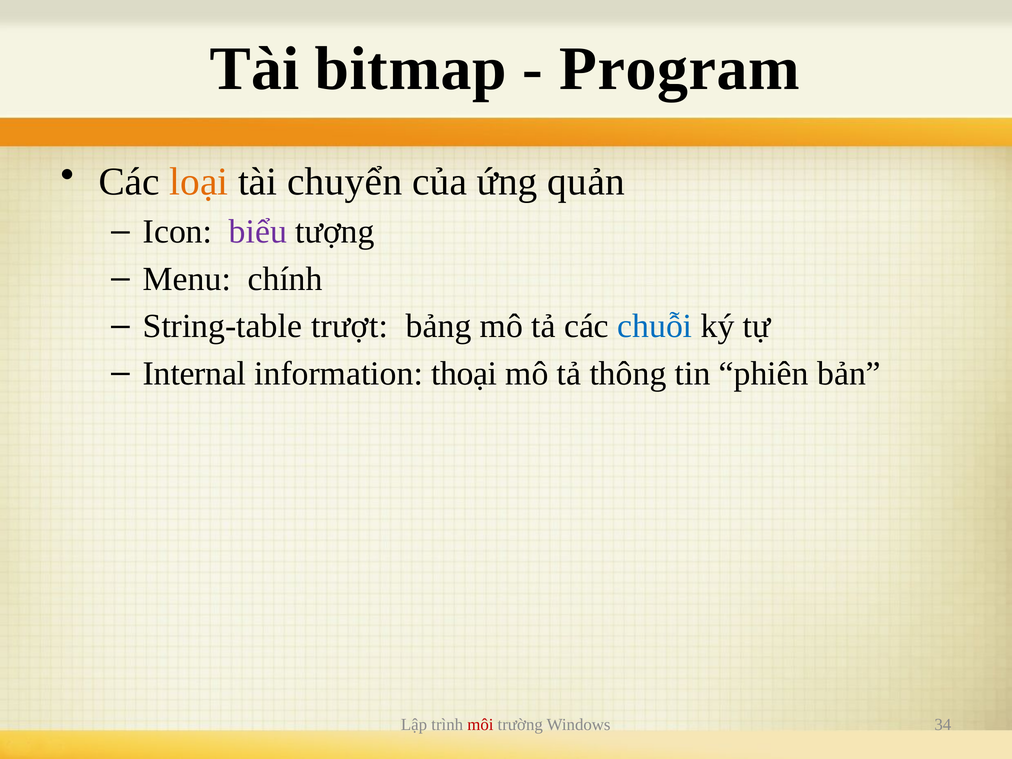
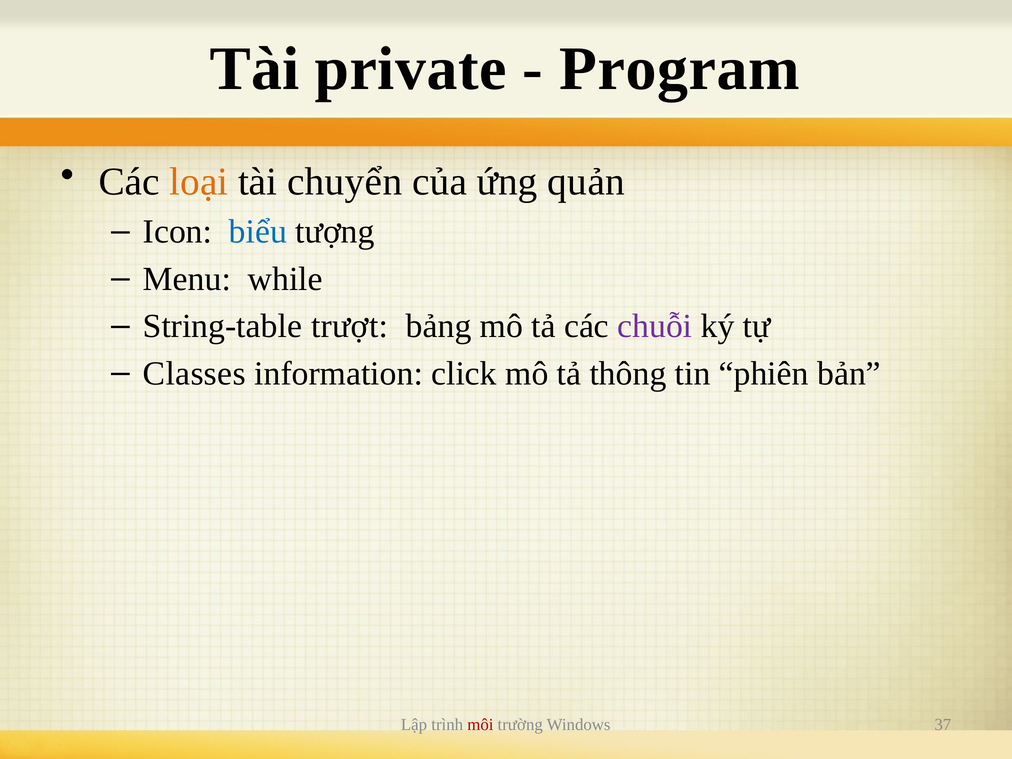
bitmap: bitmap -> private
biểu colour: purple -> blue
chính: chính -> while
chuỗi colour: blue -> purple
Internal: Internal -> Classes
thoại: thoại -> click
34: 34 -> 37
